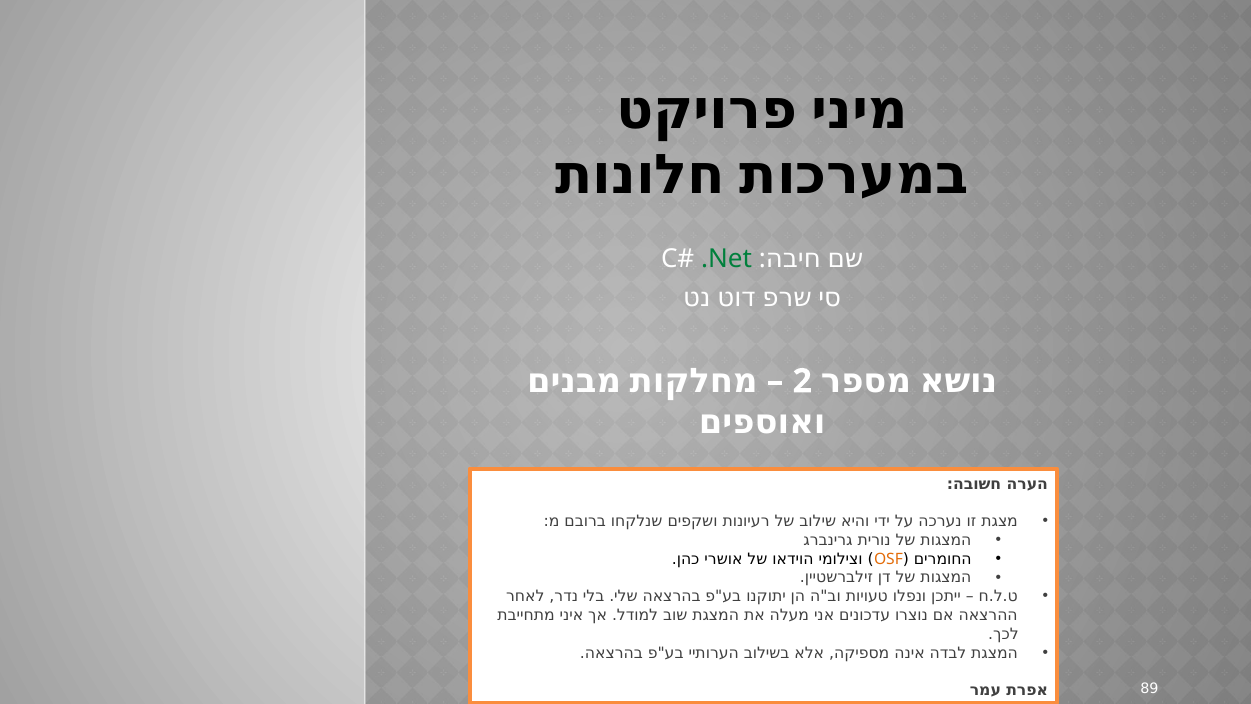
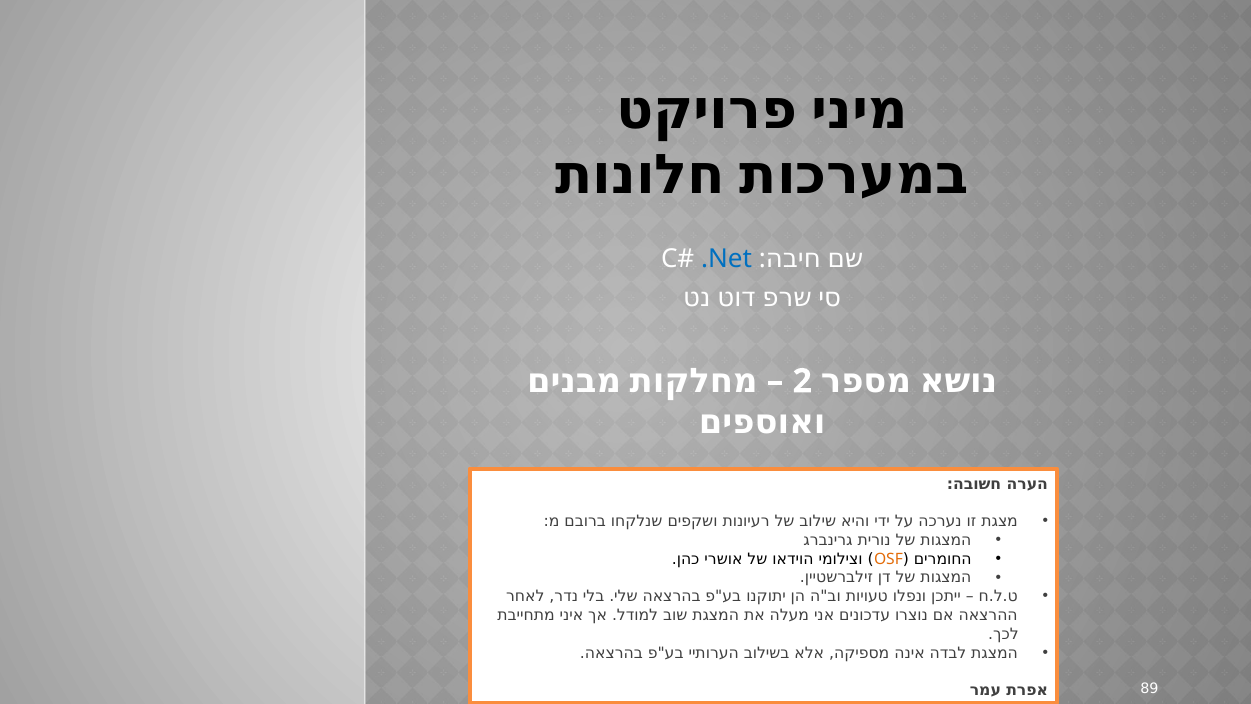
.Net colour: green -> blue
